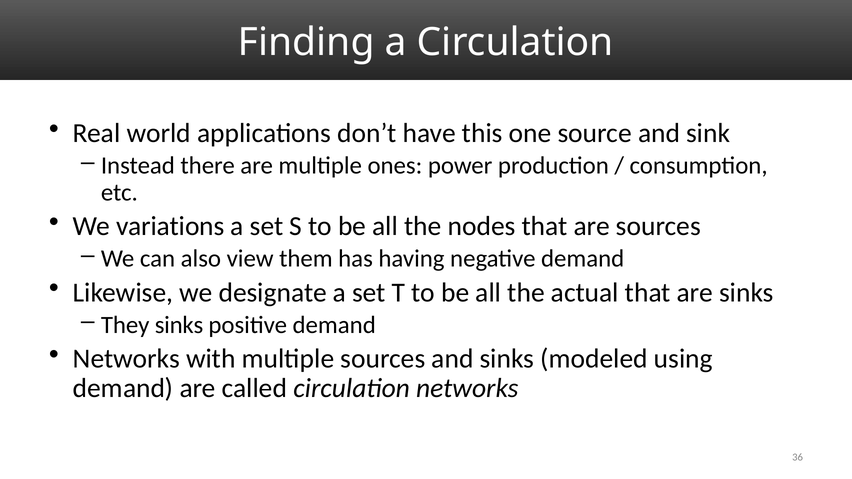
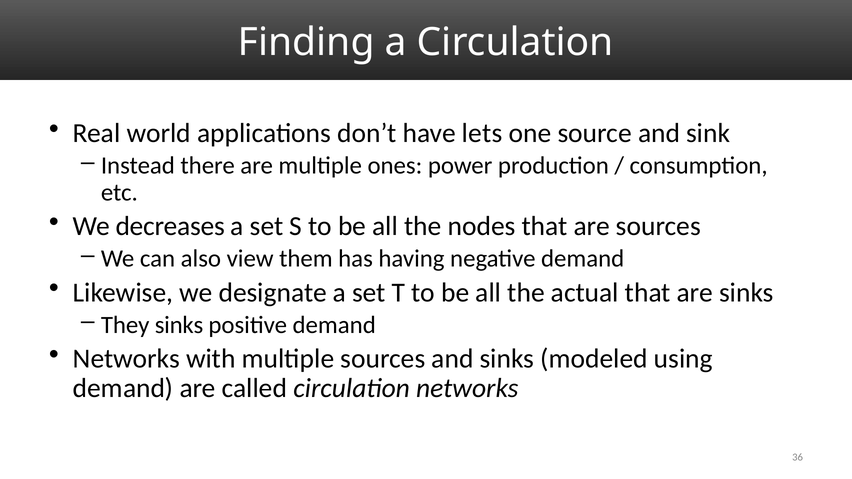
this: this -> lets
variations: variations -> decreases
